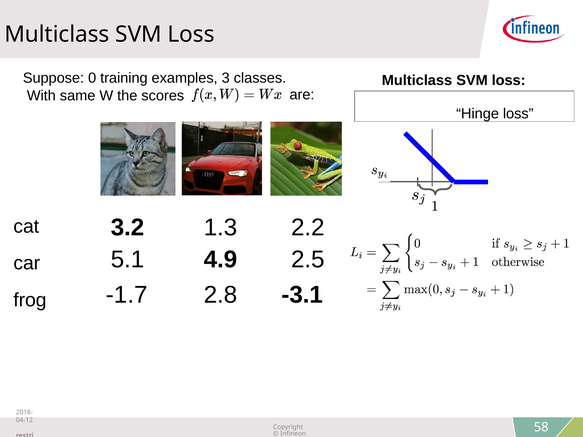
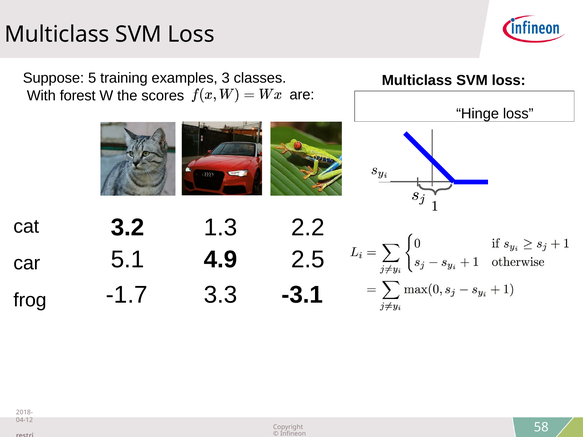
0: 0 -> 5
same: same -> forest
2.8: 2.8 -> 3.3
